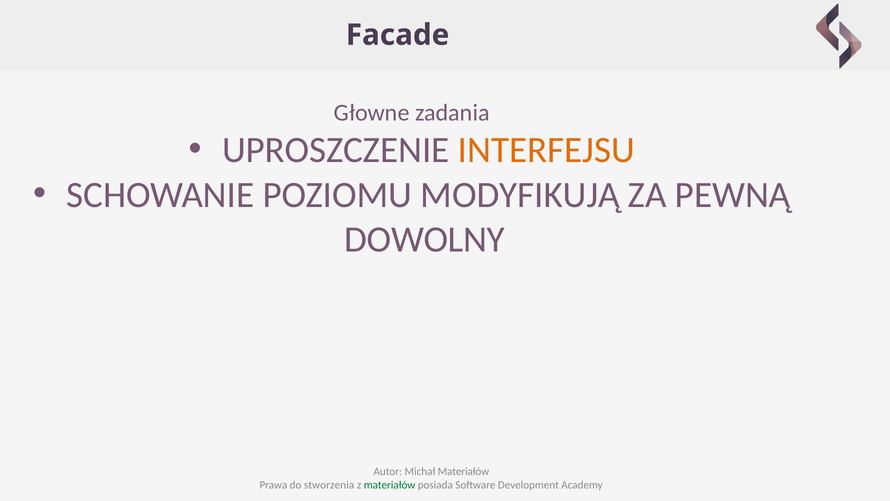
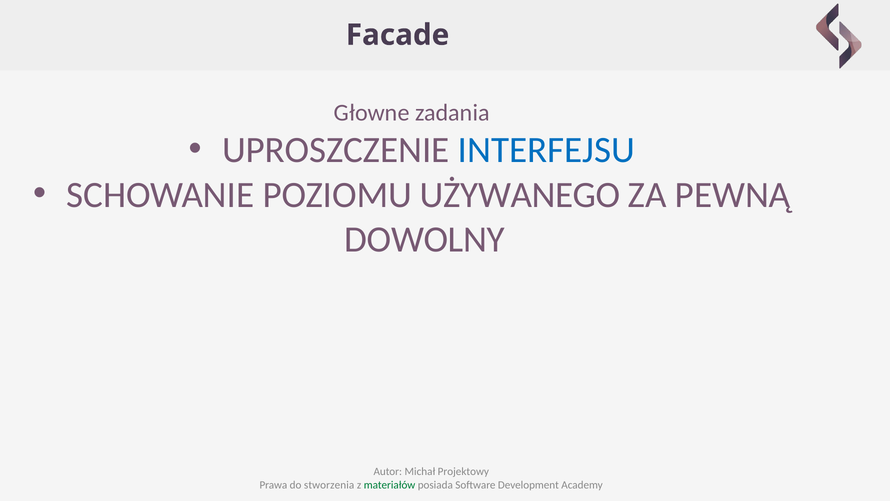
INTERFEJSU colour: orange -> blue
MODYFIKUJĄ: MODYFIKUJĄ -> UŻYWANEGO
Michał Materiałów: Materiałów -> Projektowy
